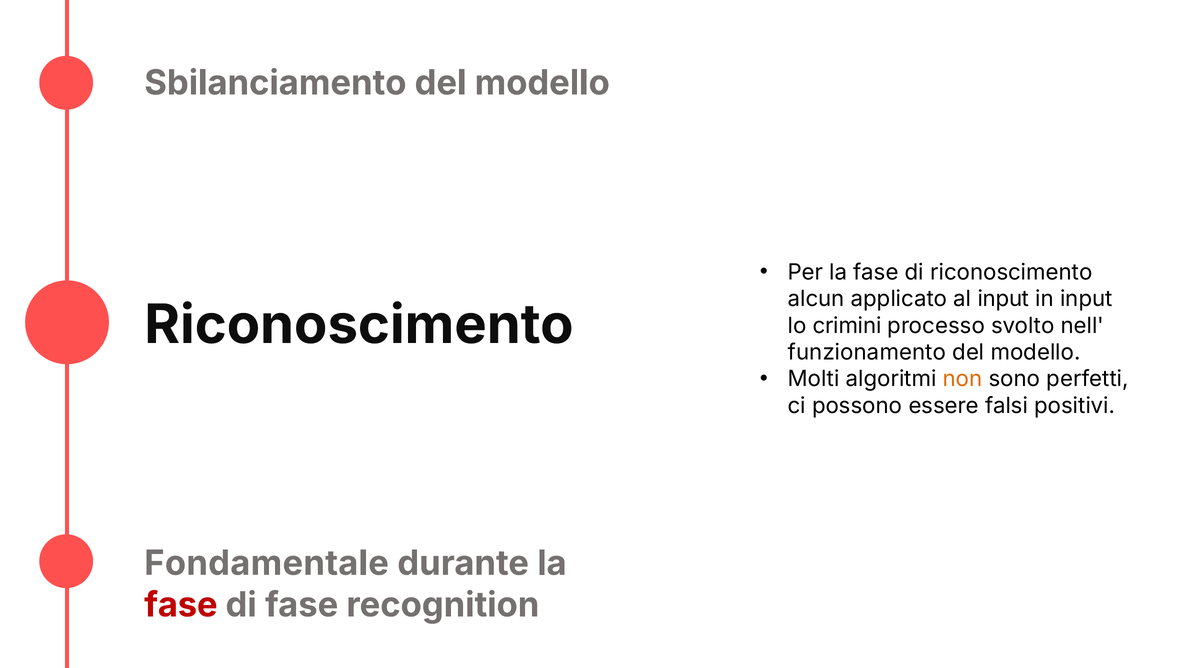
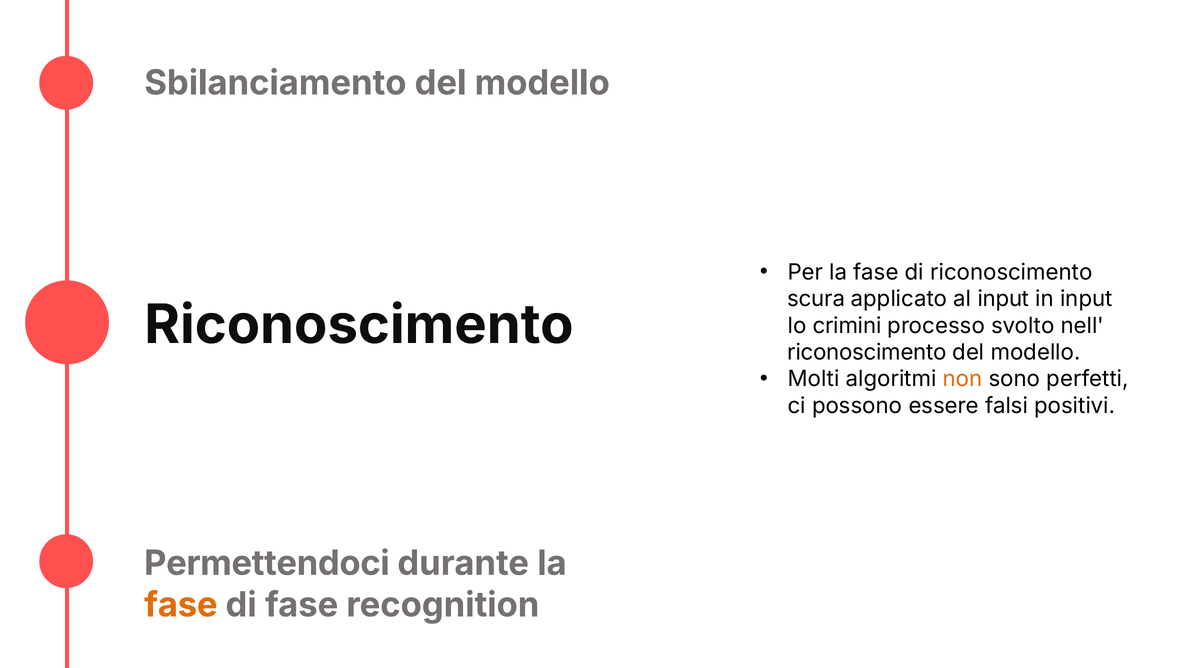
alcun: alcun -> scura
funzionamento at (867, 352): funzionamento -> riconoscimento
Fondamentale: Fondamentale -> Permettendoci
fase at (181, 605) colour: red -> orange
